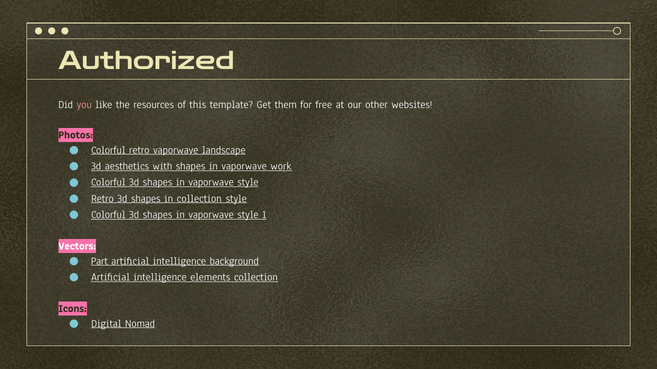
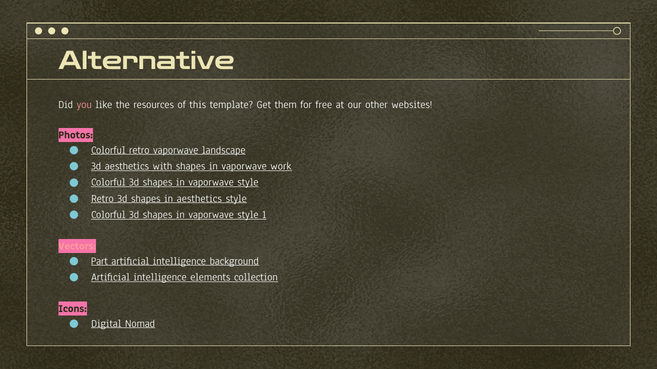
Authorized: Authorized -> Alternative
in collection: collection -> aesthetics
Vectors colour: white -> pink
